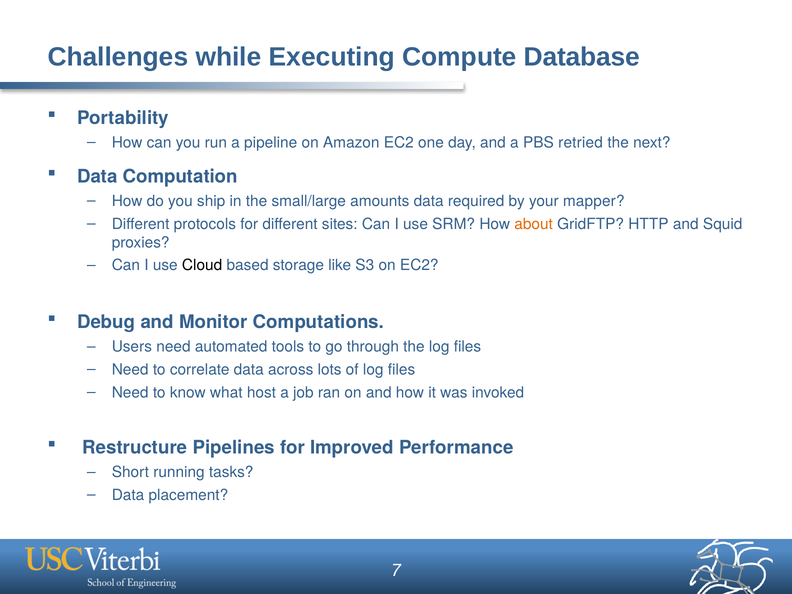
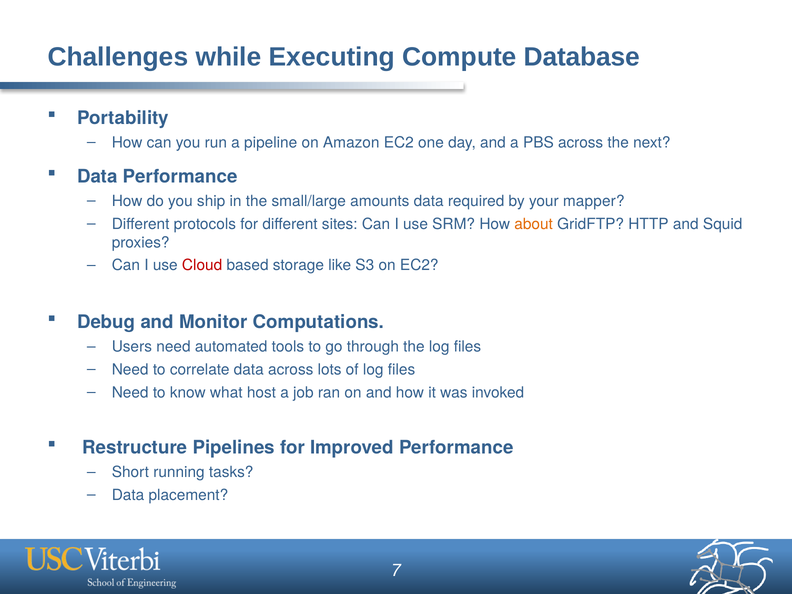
PBS retried: retried -> across
Data Computation: Computation -> Performance
Cloud colour: black -> red
